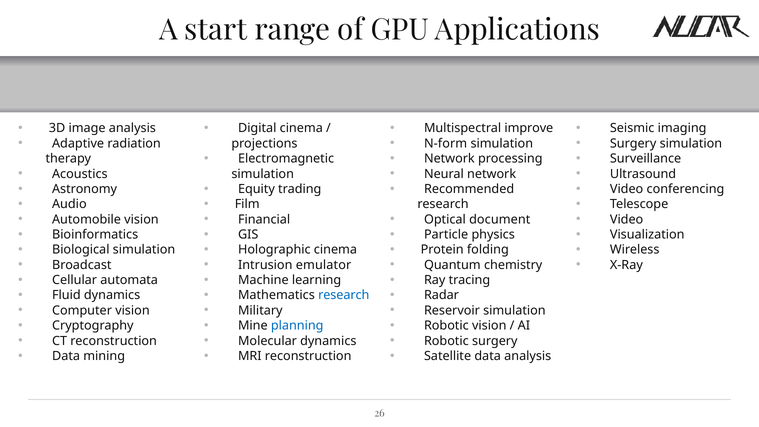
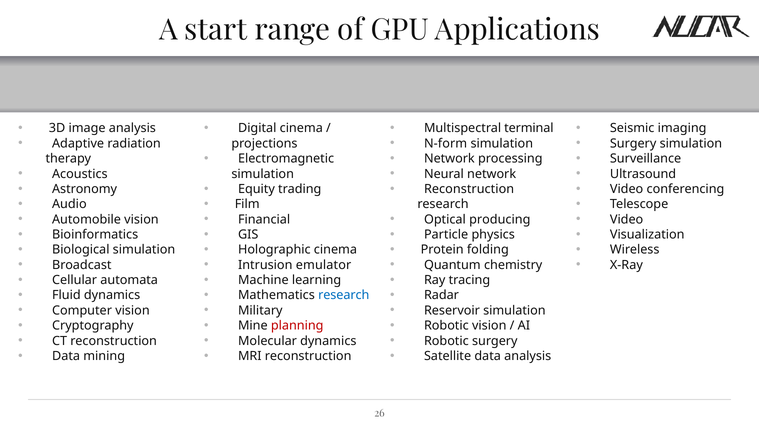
improve: improve -> terminal
Recommended at (469, 189): Recommended -> Reconstruction
document: document -> producing
planning colour: blue -> red
